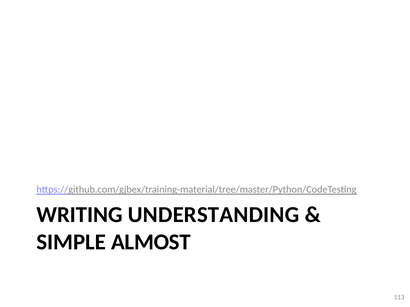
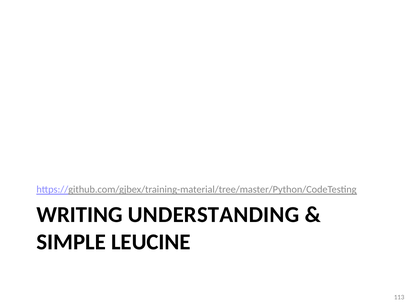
ALMOST: ALMOST -> LEUCINE
